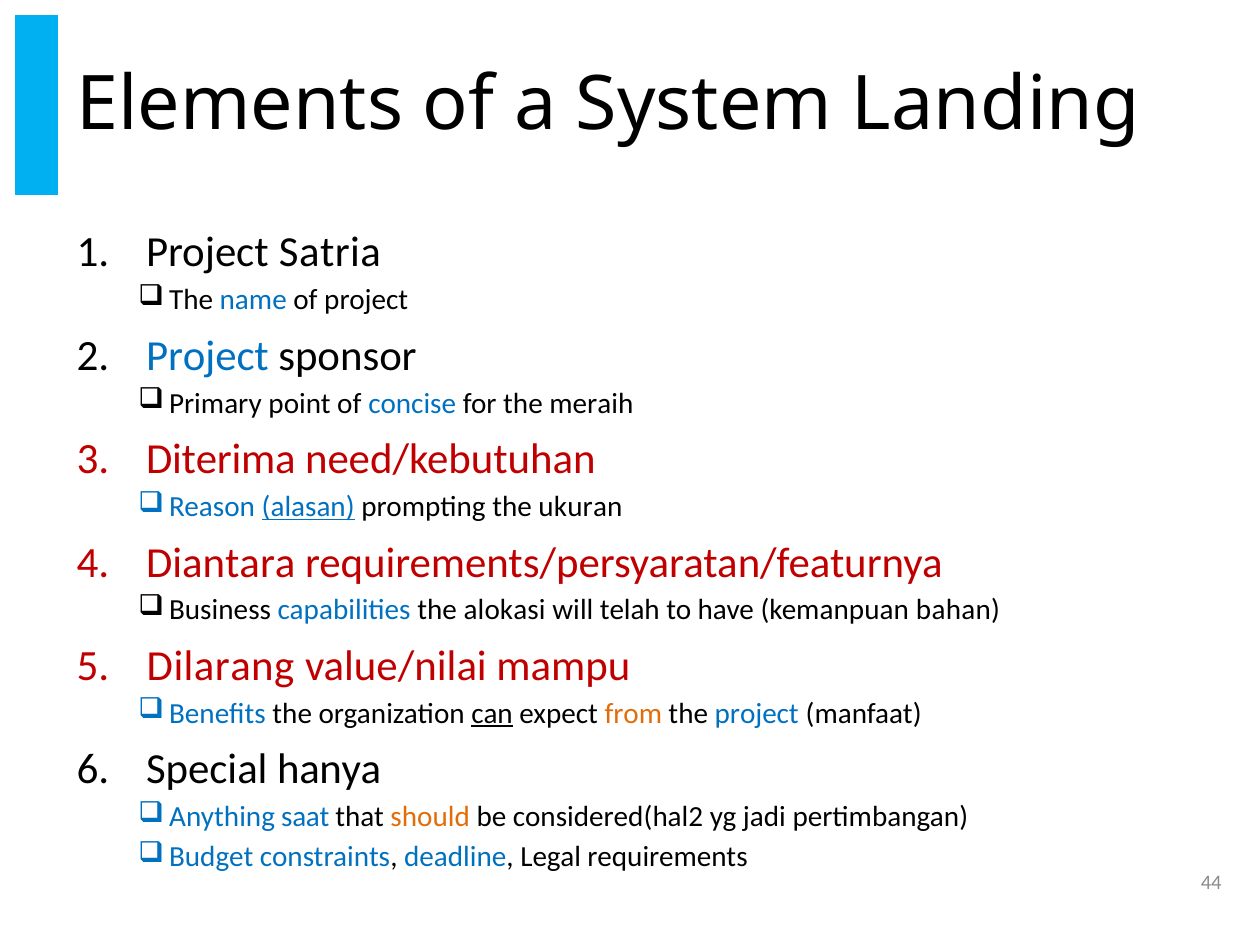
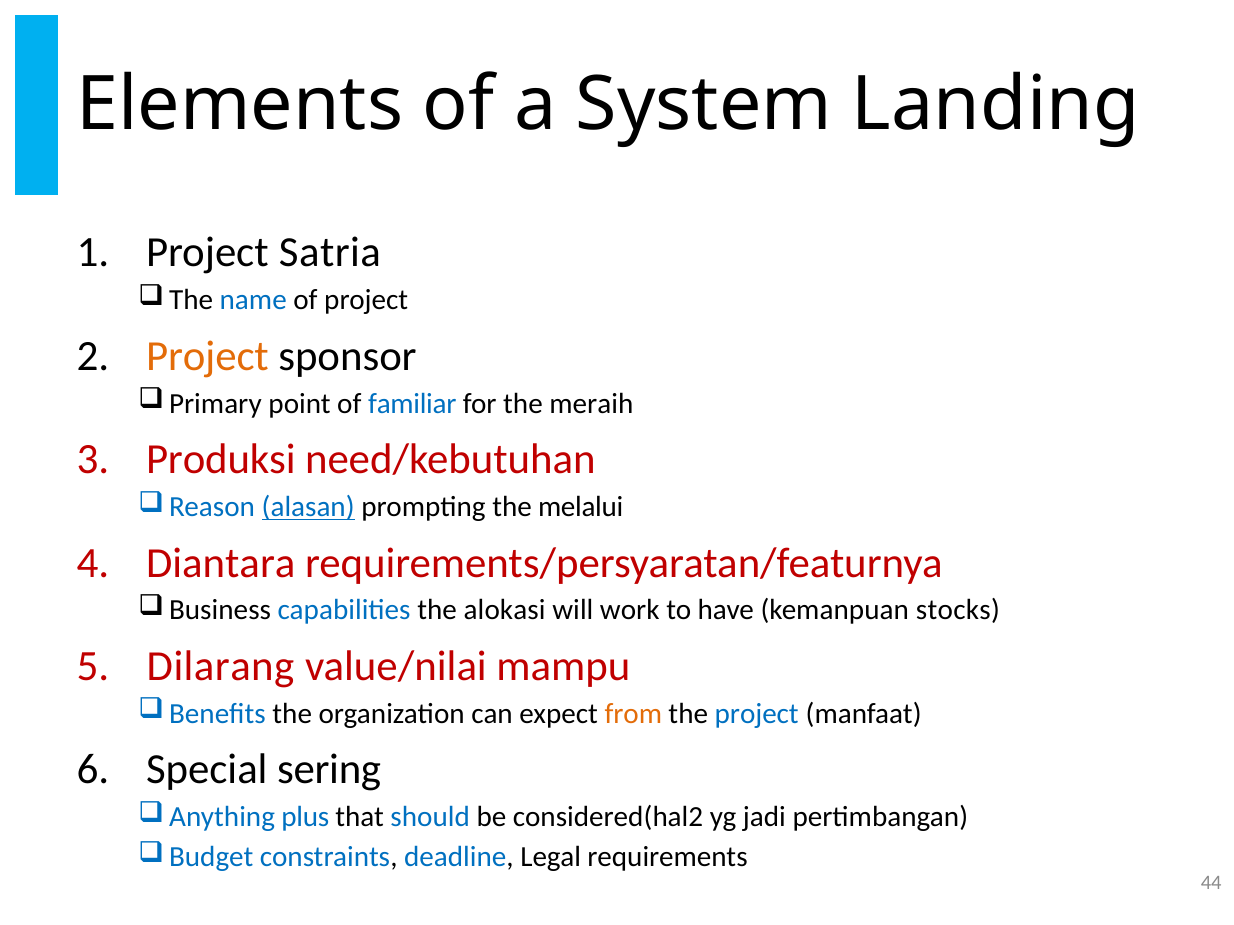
Project at (207, 356) colour: blue -> orange
concise: concise -> familiar
Diterima: Diterima -> Produksi
ukuran: ukuran -> melalui
telah: telah -> work
bahan: bahan -> stocks
can underline: present -> none
hanya: hanya -> sering
saat: saat -> plus
should colour: orange -> blue
